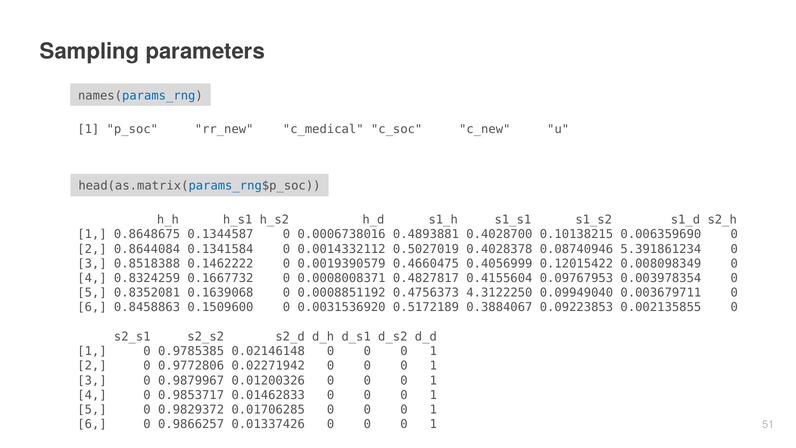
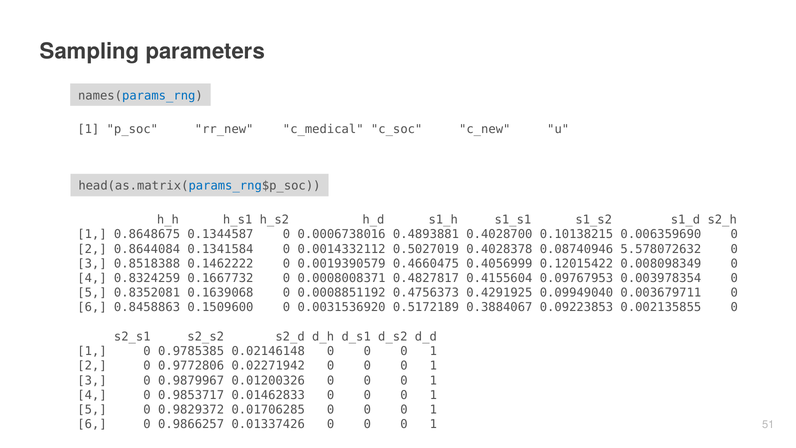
5.391861234: 5.391861234 -> 5.578072632
4.3122250: 4.3122250 -> 0.4291925
